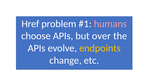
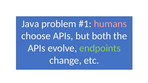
Href: Href -> Java
over: over -> both
endpoints colour: yellow -> light green
